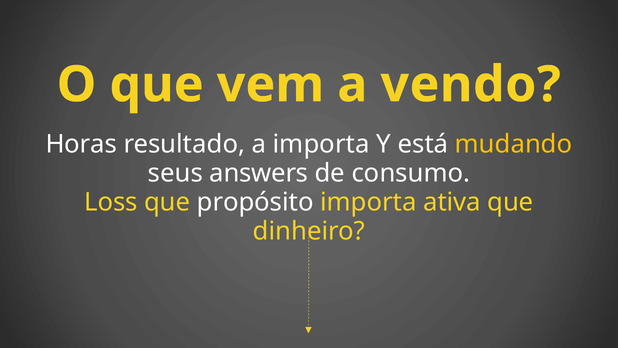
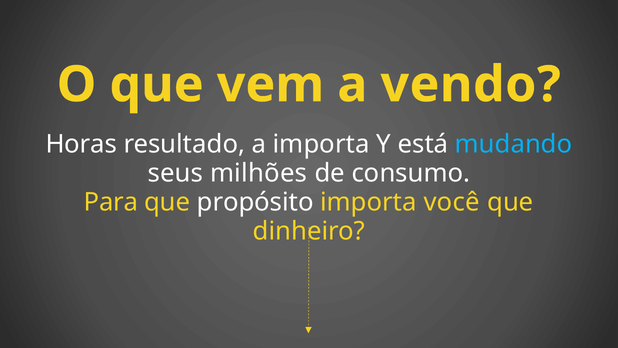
mudando colour: yellow -> light blue
answers: answers -> milhões
Loss: Loss -> Para
ativa: ativa -> você
